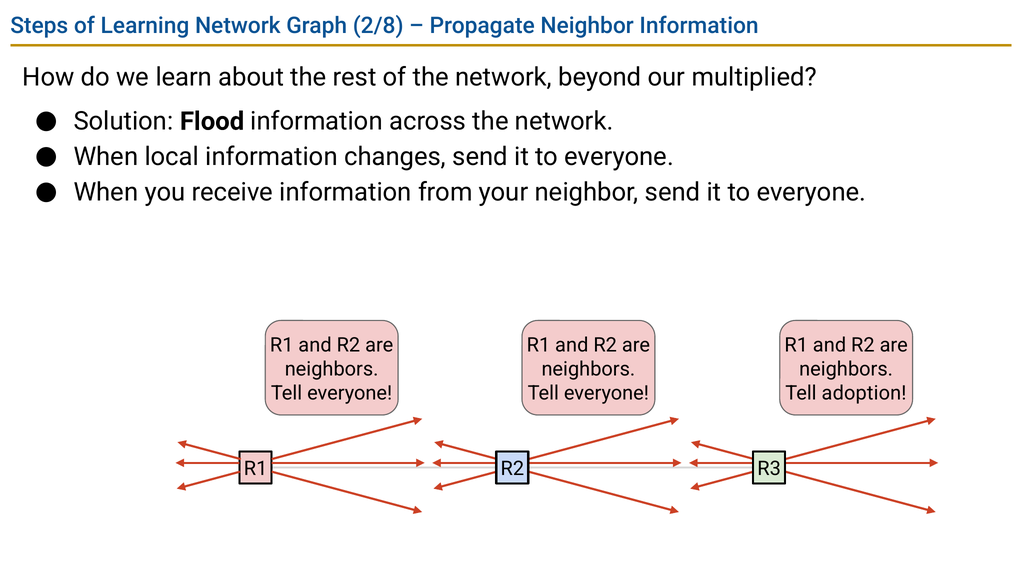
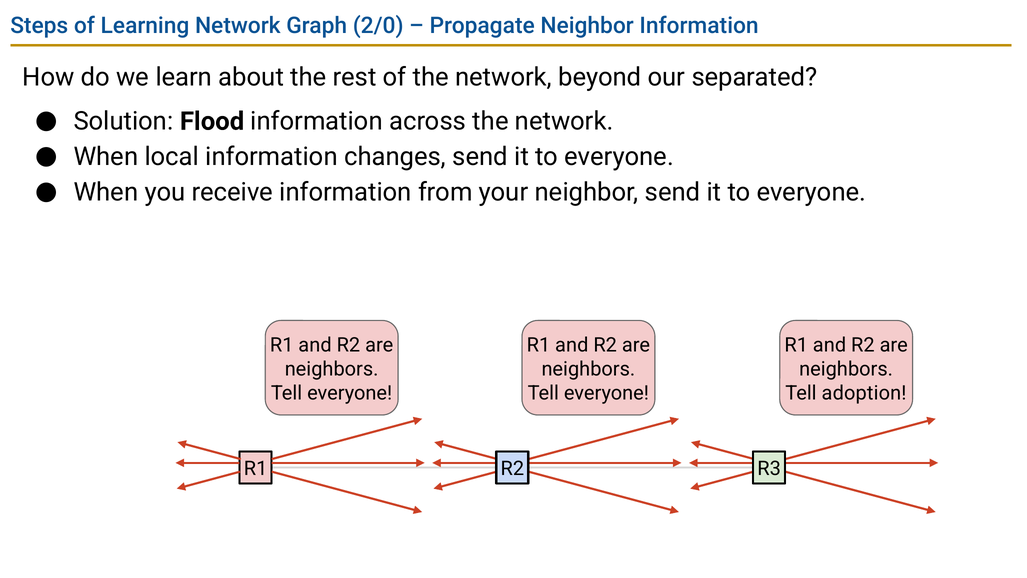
2/8: 2/8 -> 2/0
multiplied: multiplied -> separated
